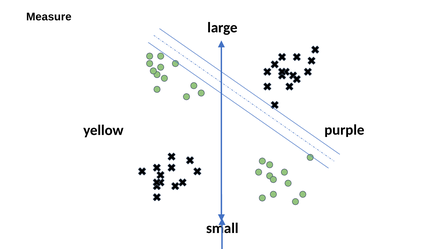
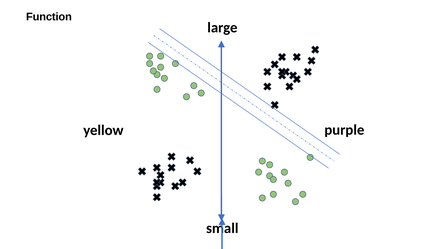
Measure: Measure -> Function
